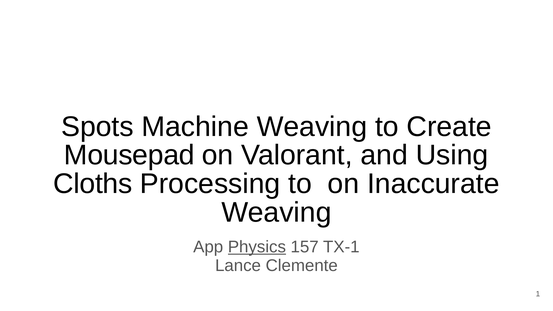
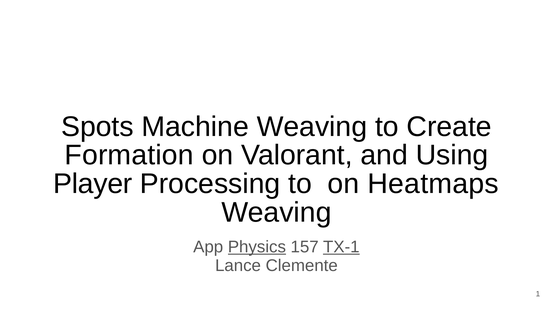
Mousepad: Mousepad -> Formation
Cloths: Cloths -> Player
Inaccurate: Inaccurate -> Heatmaps
TX-1 underline: none -> present
